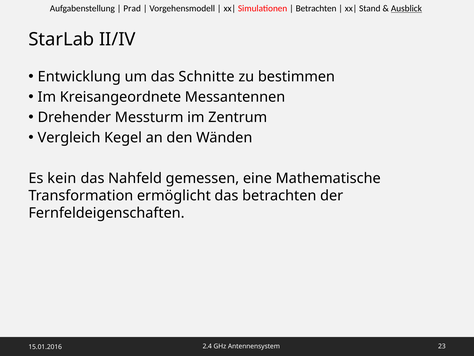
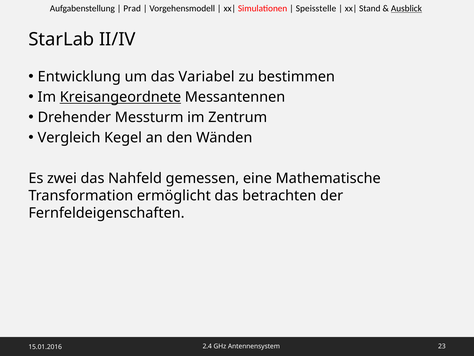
Betrachten at (316, 9): Betrachten -> Speisstelle
Schnitte: Schnitte -> Variabel
Kreisangeordnete underline: none -> present
kein: kein -> zwei
